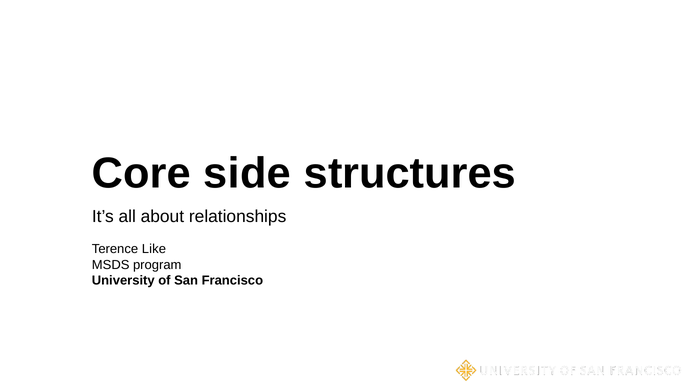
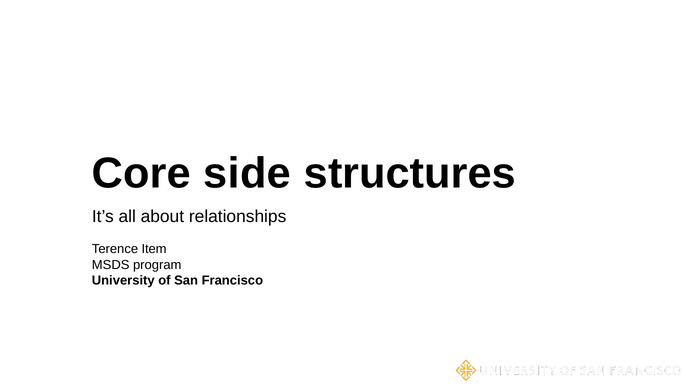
Like: Like -> Item
